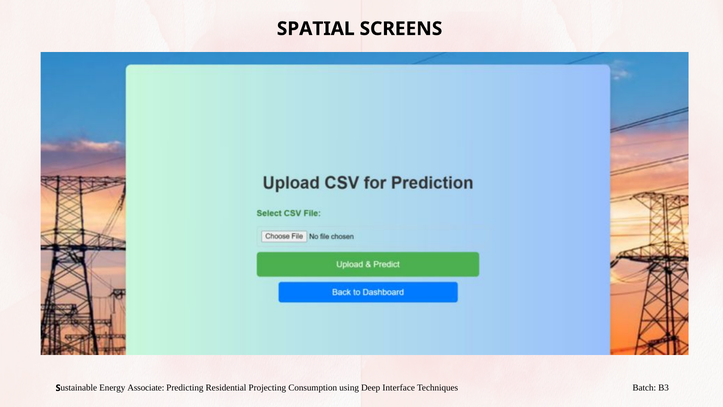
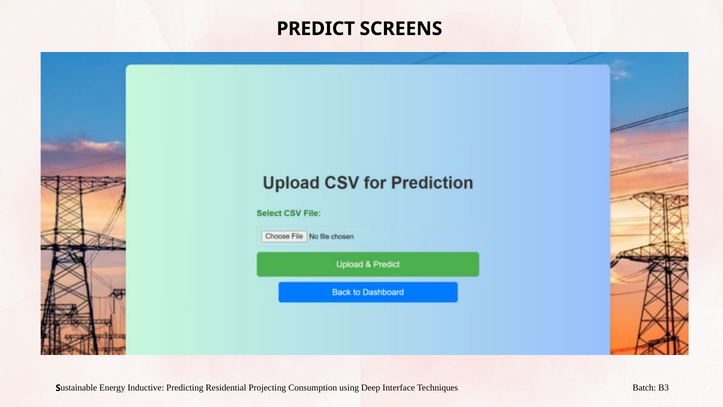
SPATIAL: SPATIAL -> PREDICT
Associate: Associate -> Inductive
